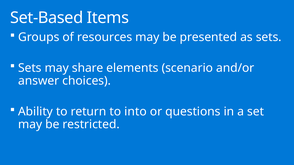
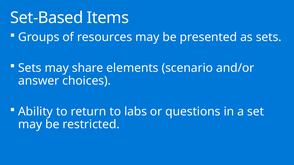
into: into -> labs
